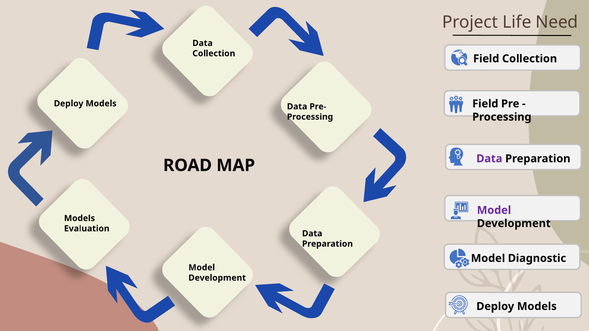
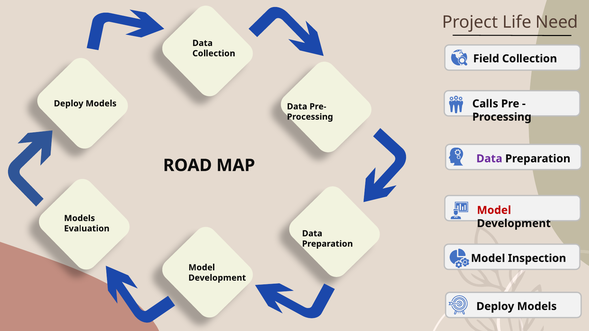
Field at (485, 104): Field -> Calls
Model at (494, 210) colour: purple -> red
Diagnostic: Diagnostic -> Inspection
